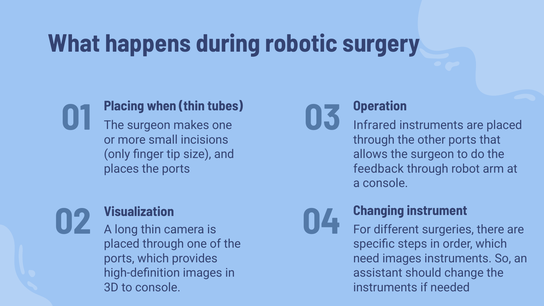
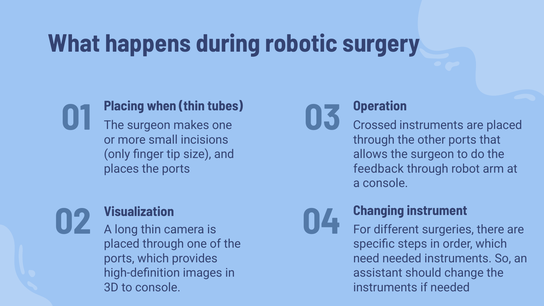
Infrared: Infrared -> Crossed
need images: images -> needed
